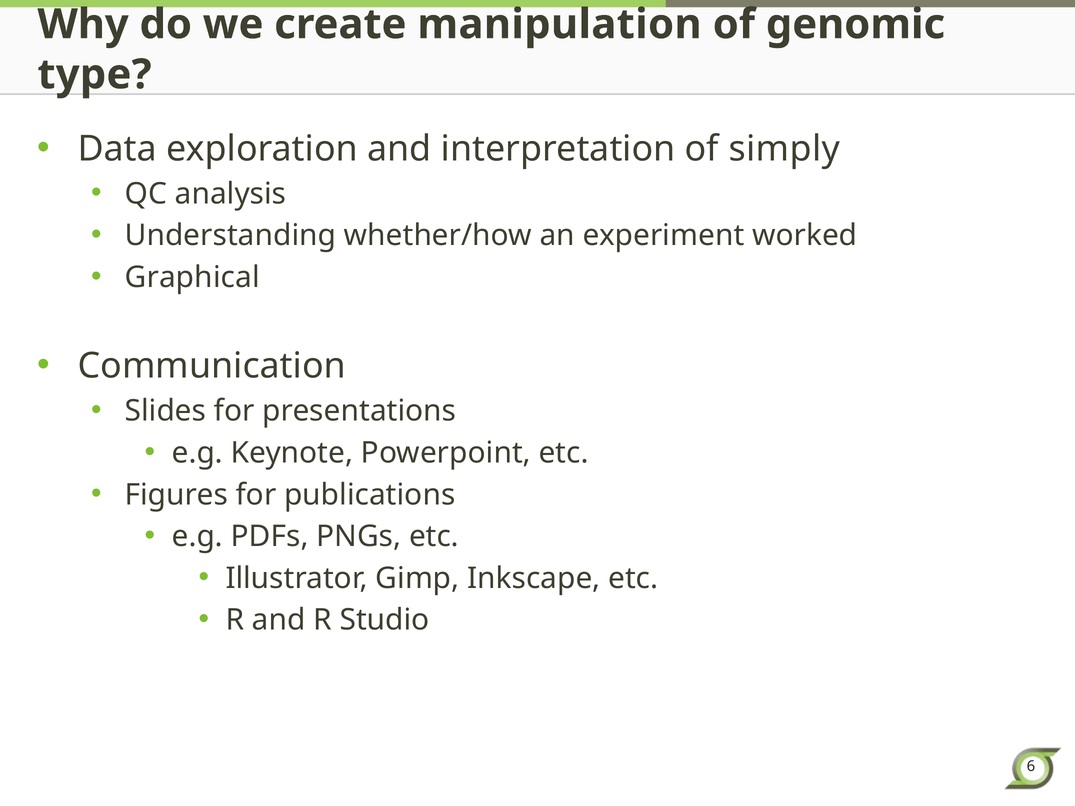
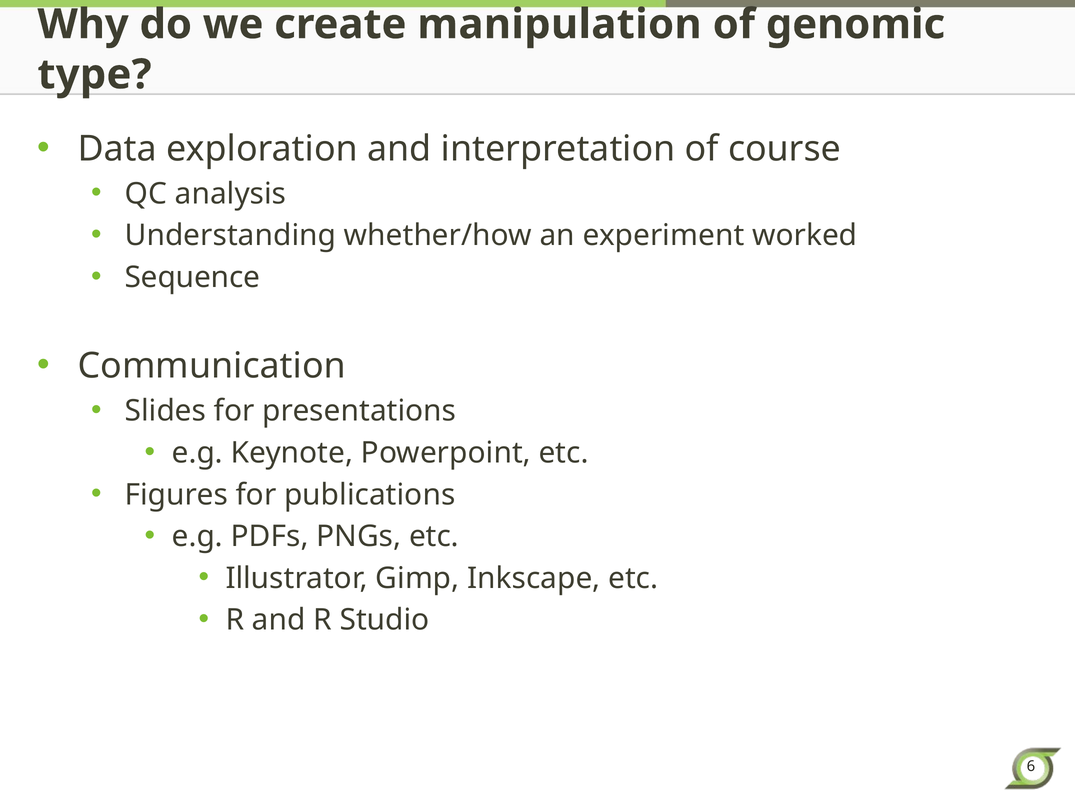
simply: simply -> course
Graphical: Graphical -> Sequence
